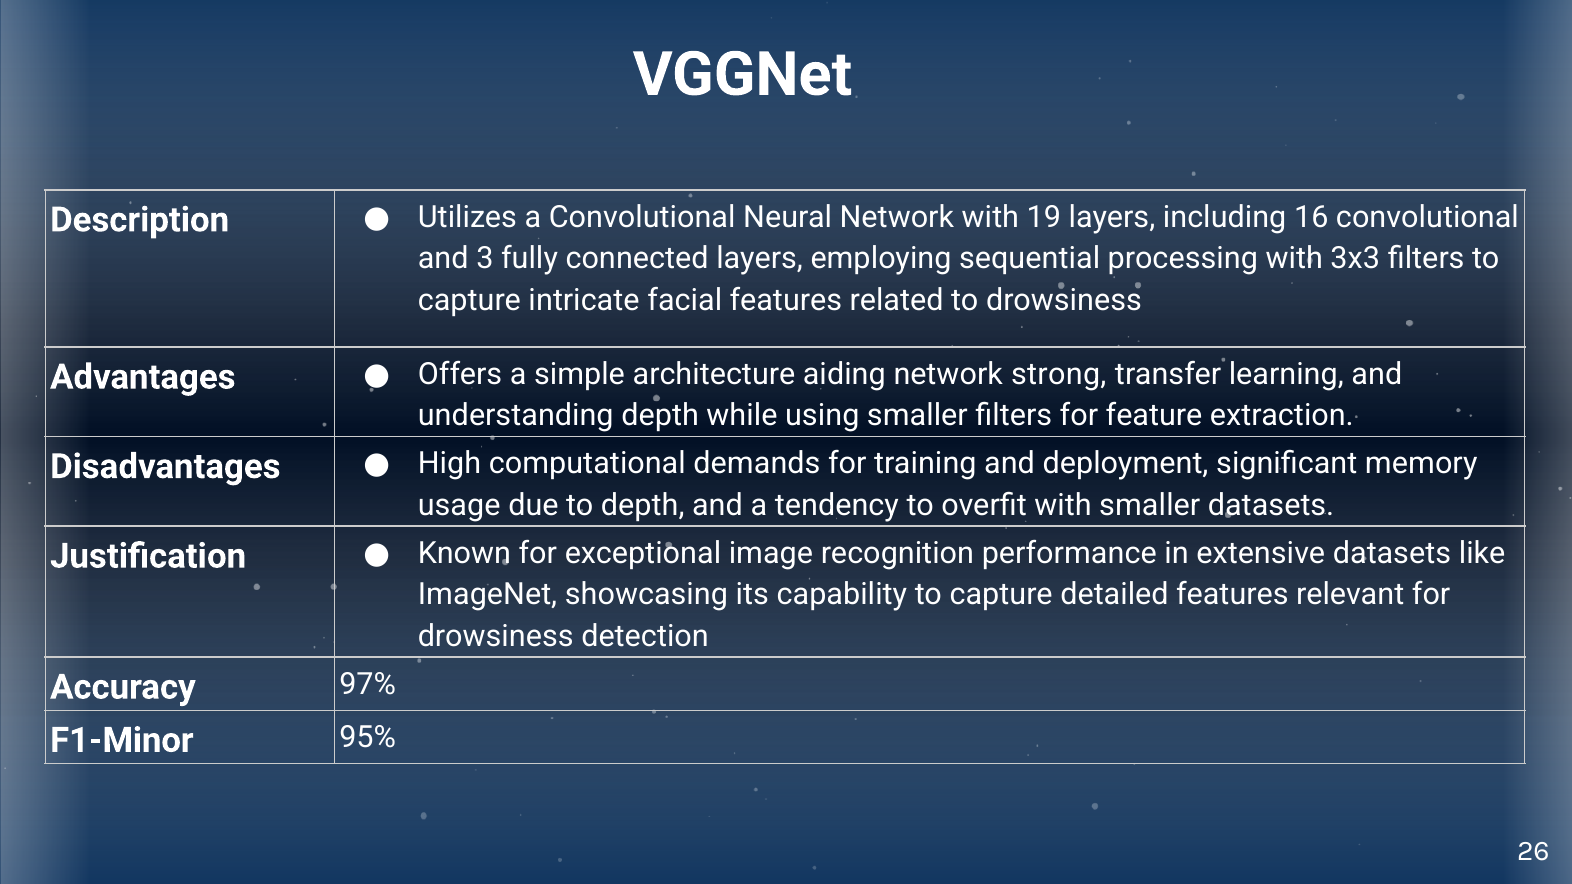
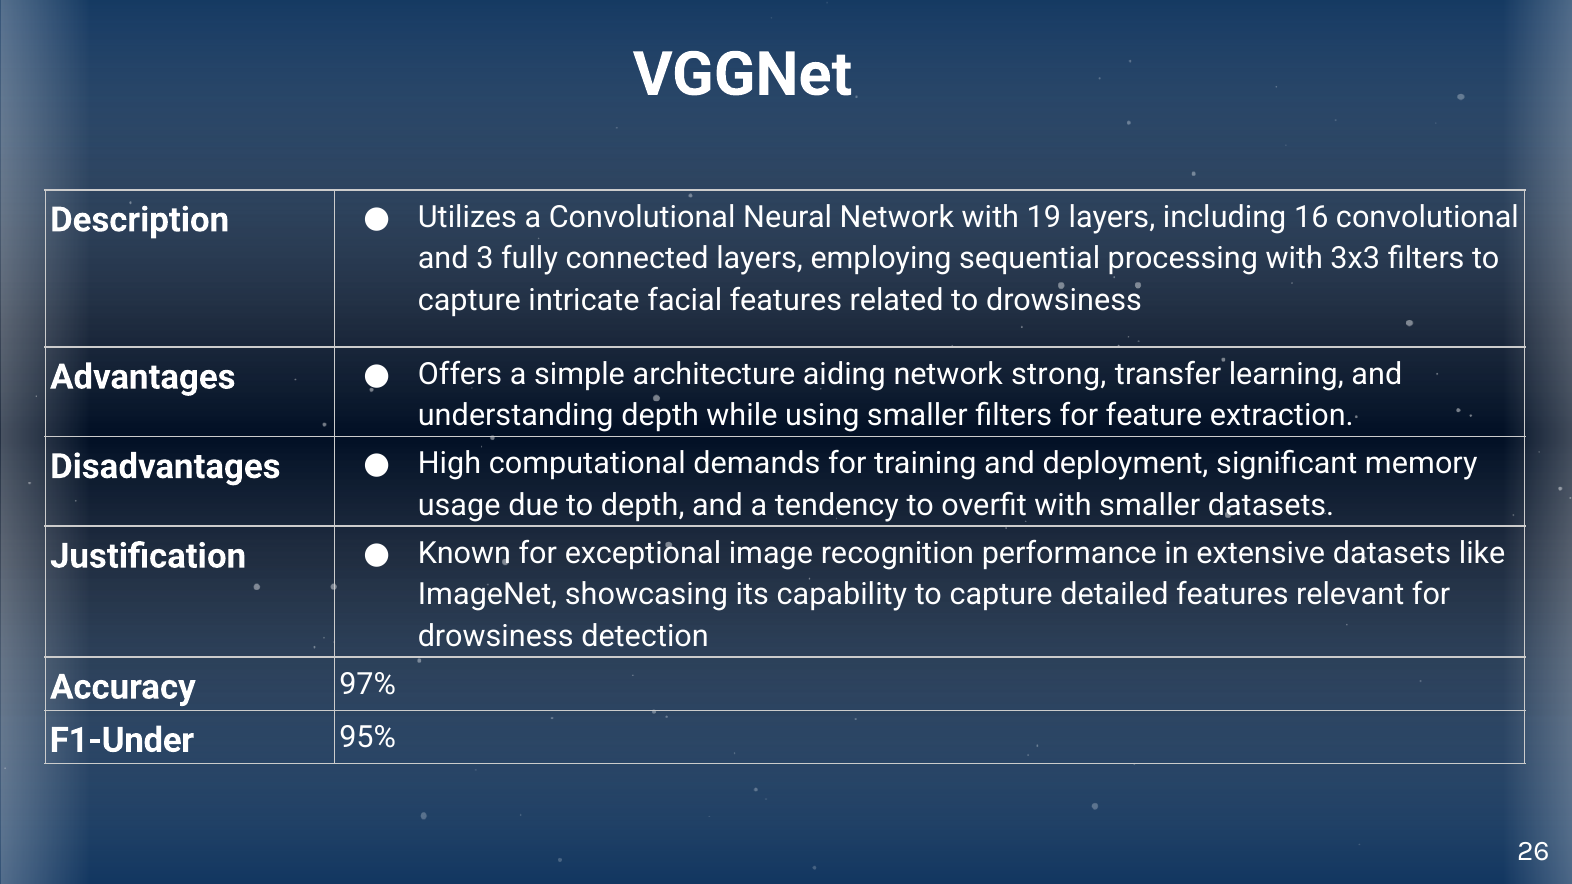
F1-Minor: F1-Minor -> F1-Under
